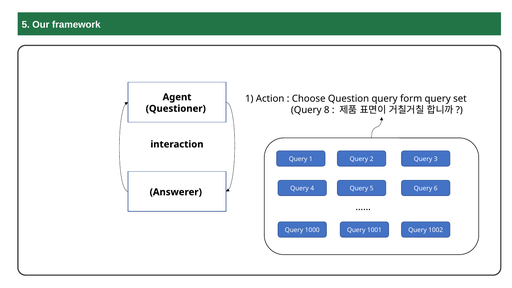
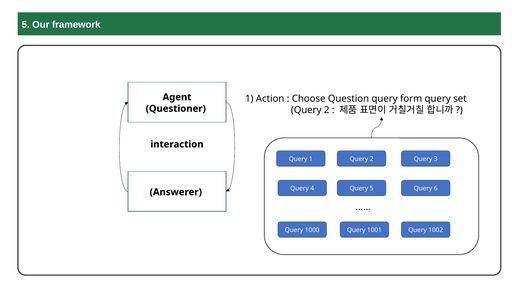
8 at (327, 110): 8 -> 2
